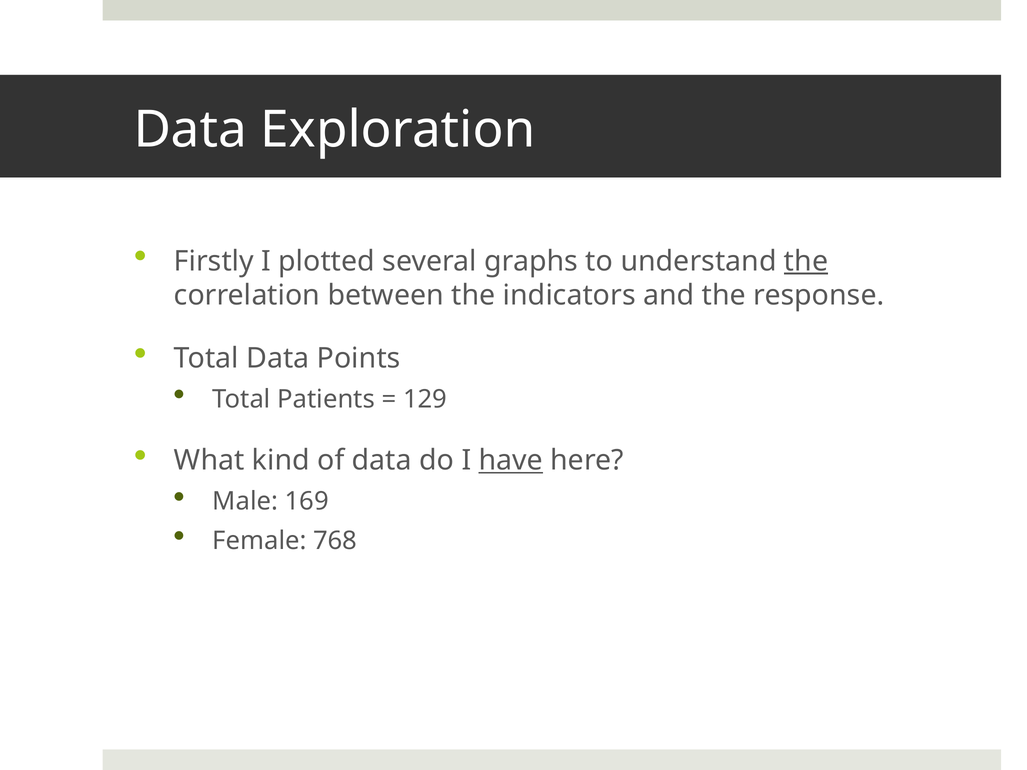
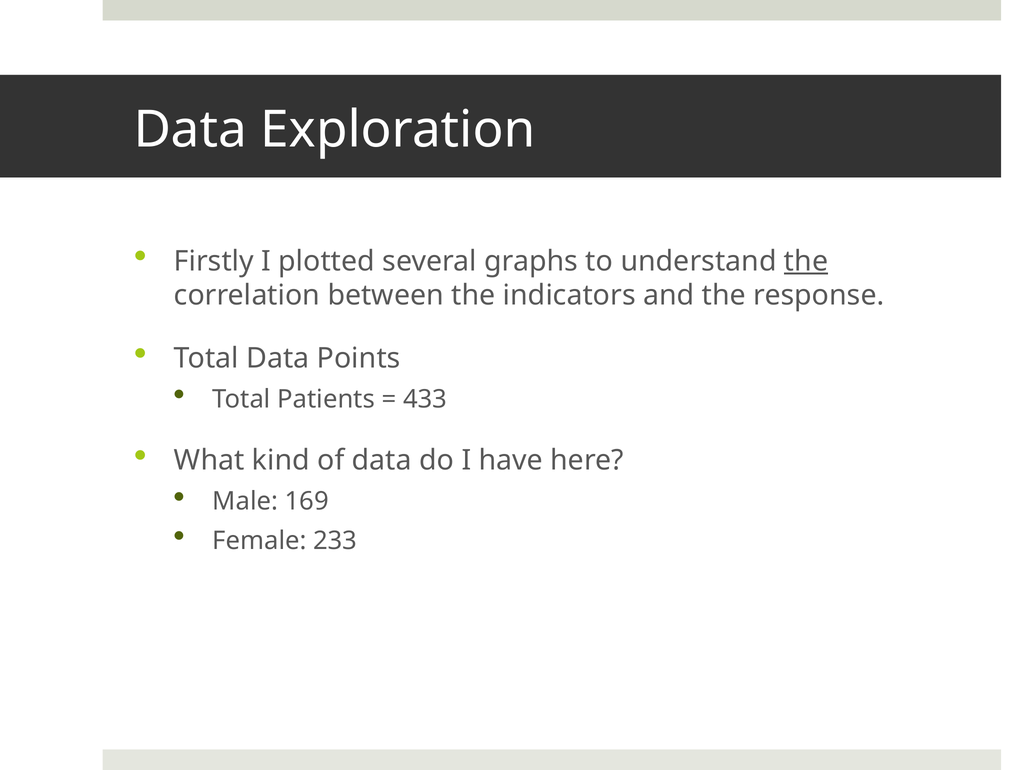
129: 129 -> 433
have underline: present -> none
768: 768 -> 233
